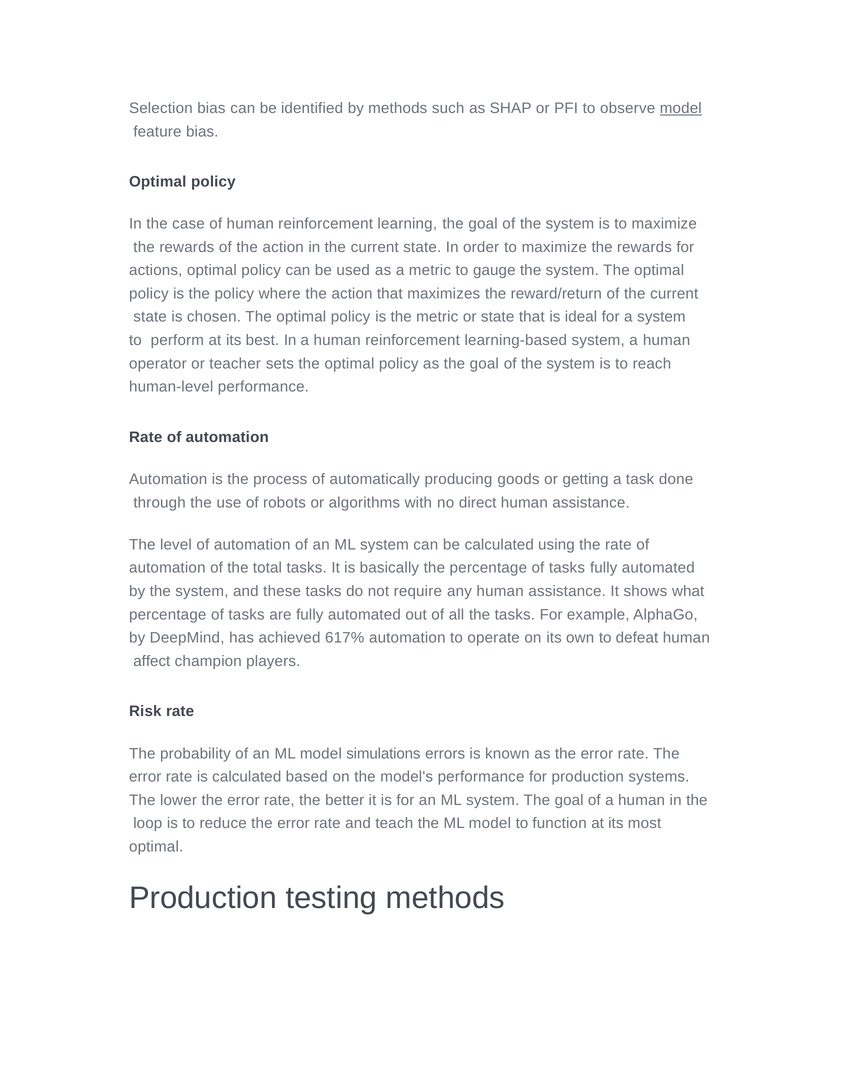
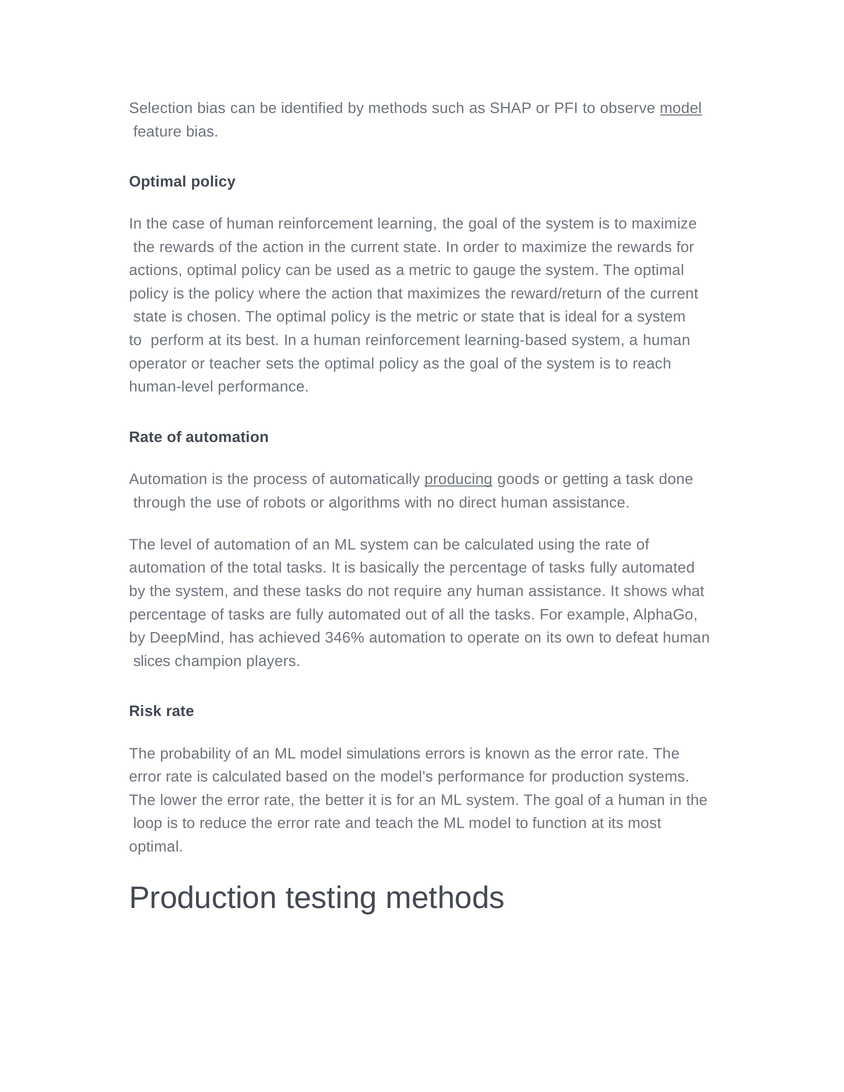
producing underline: none -> present
617%: 617% -> 346%
affect: affect -> slices
